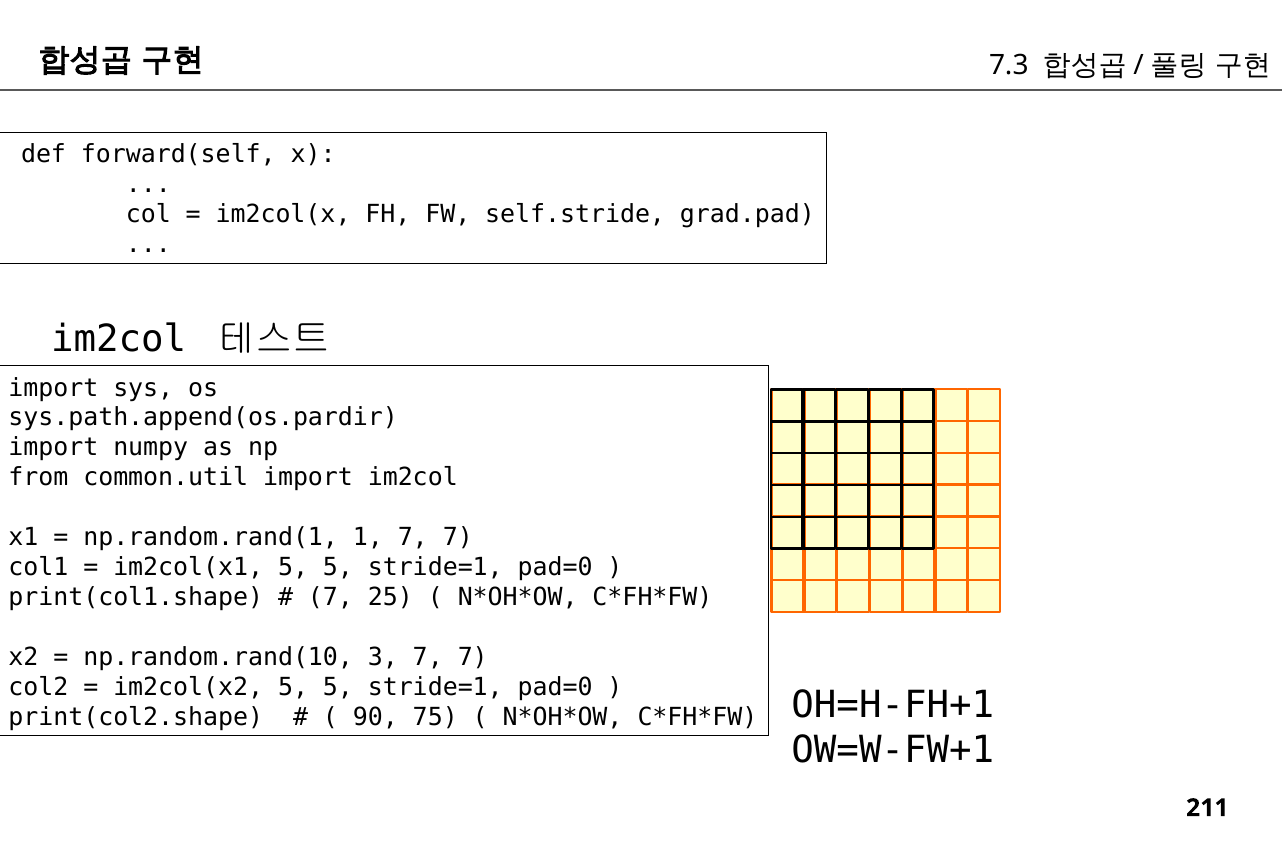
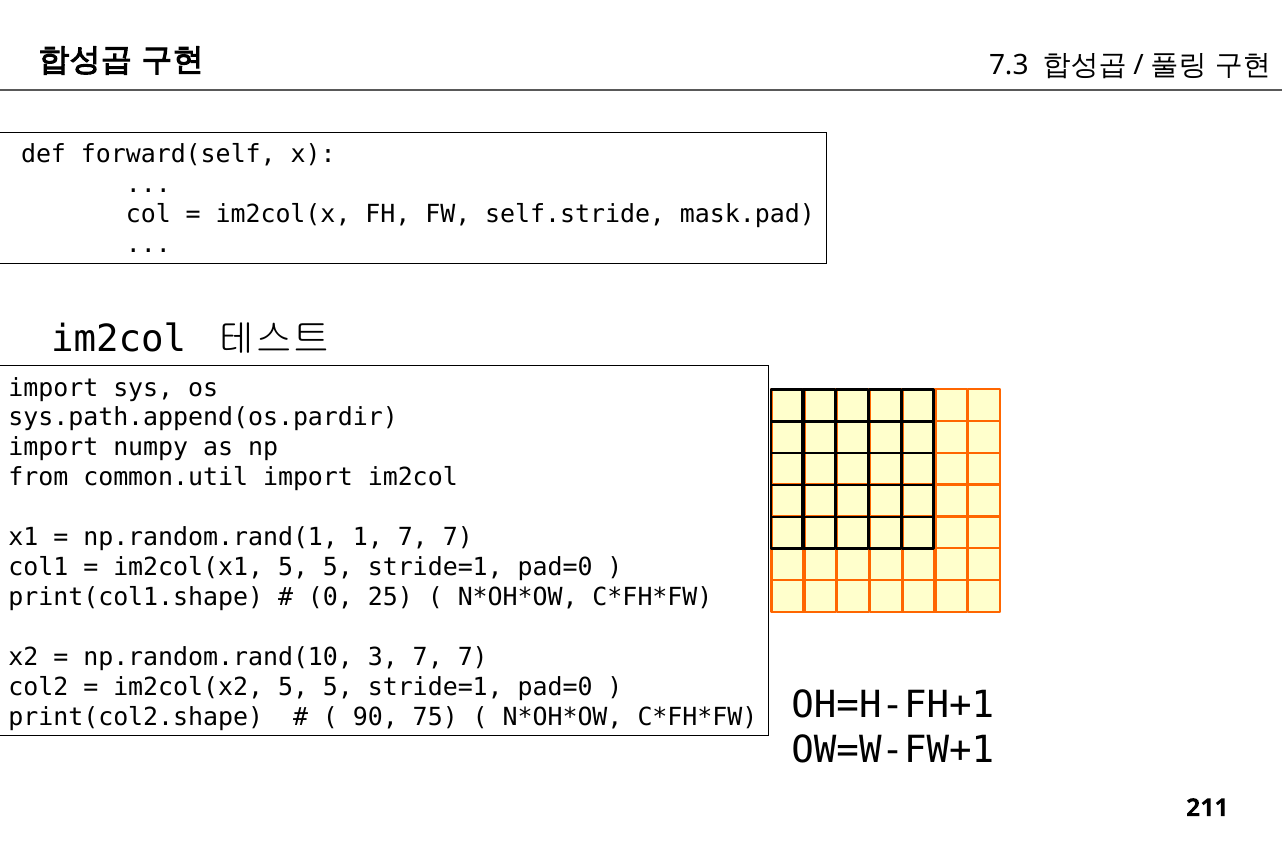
grad.pad: grad.pad -> mask.pad
7 at (330, 597): 7 -> 0
